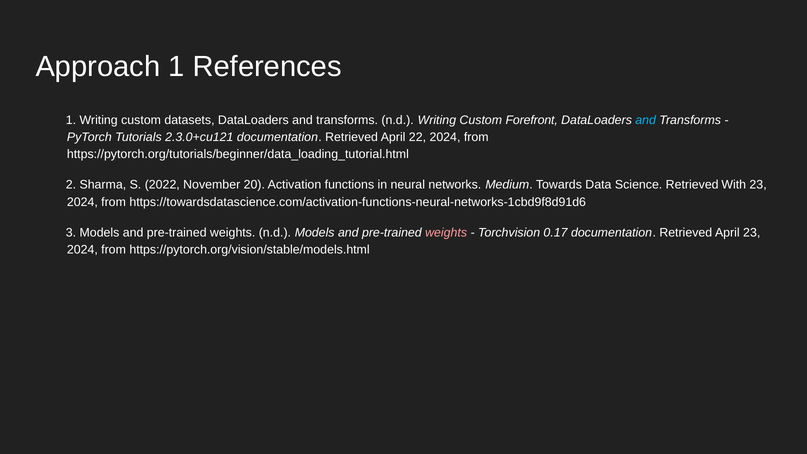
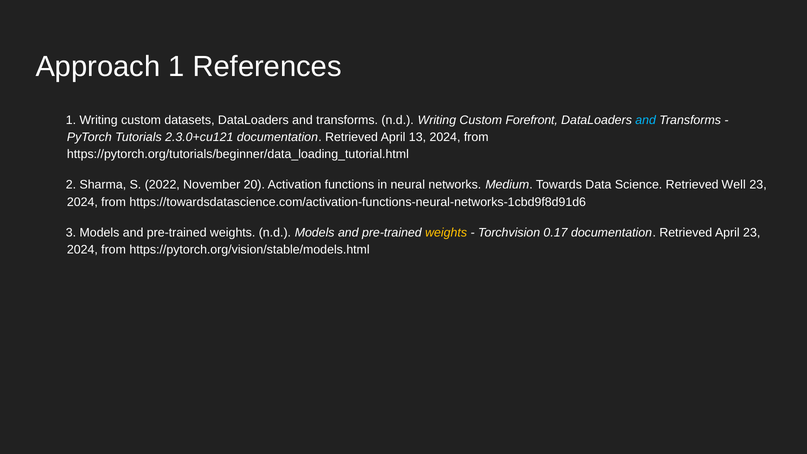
22: 22 -> 13
With: With -> Well
weights at (446, 232) colour: pink -> yellow
